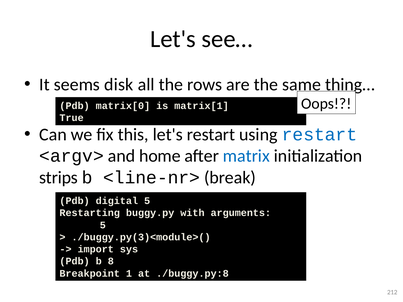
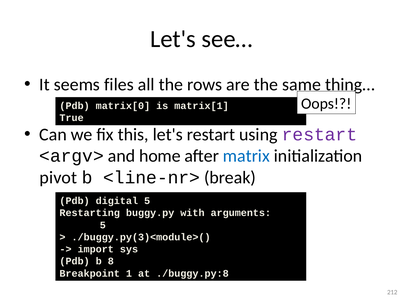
disk: disk -> files
restart at (319, 135) colour: blue -> purple
strips: strips -> pivot
